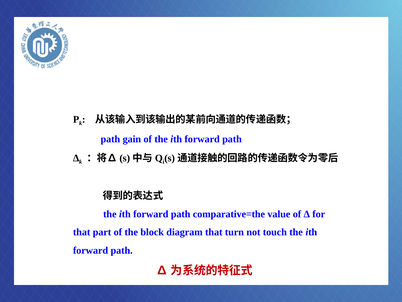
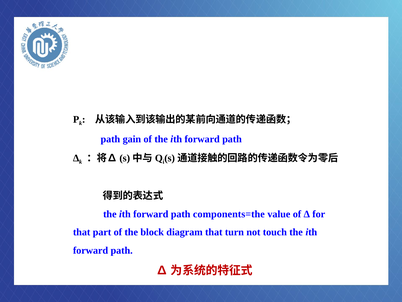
comparative=the: comparative=the -> components=the
